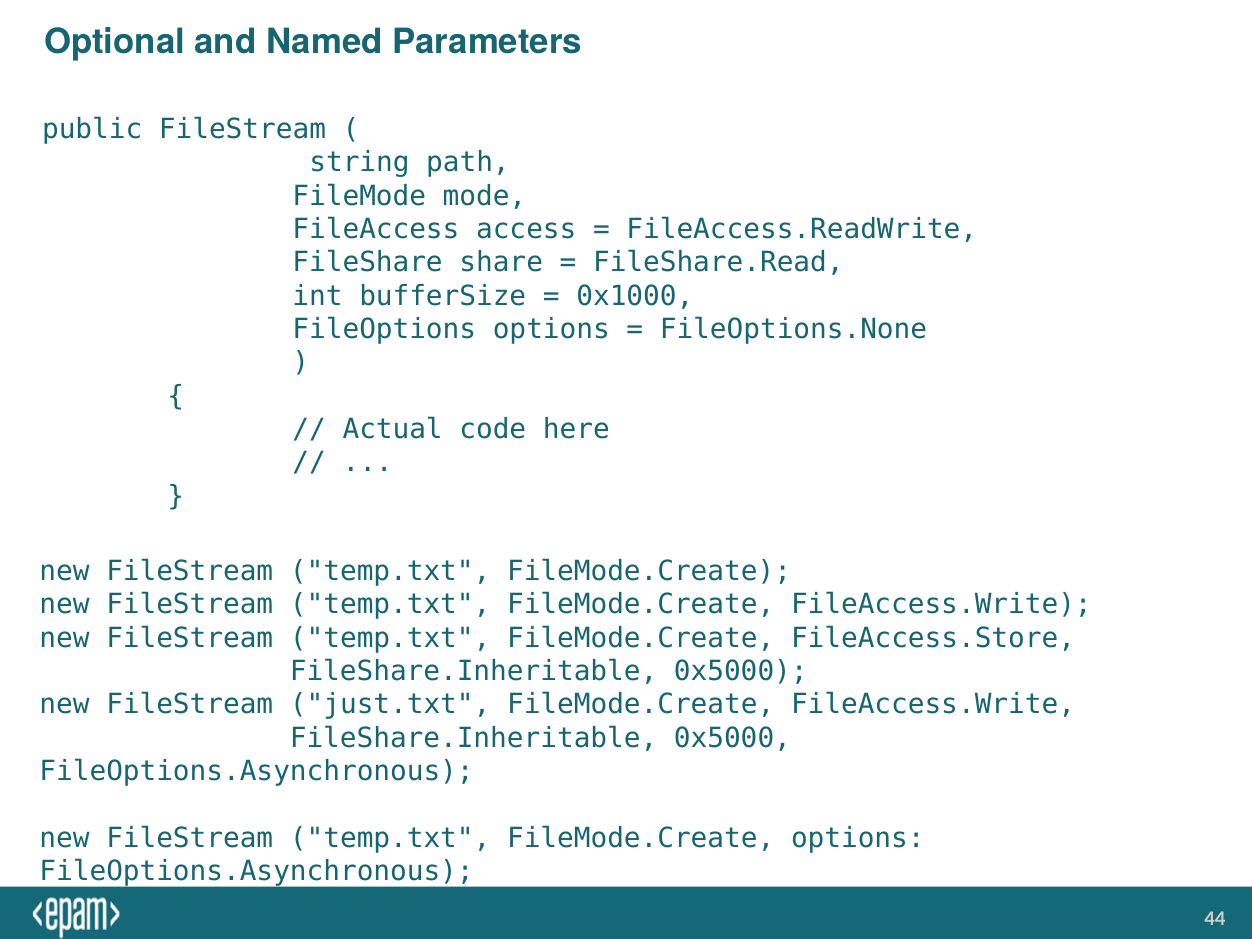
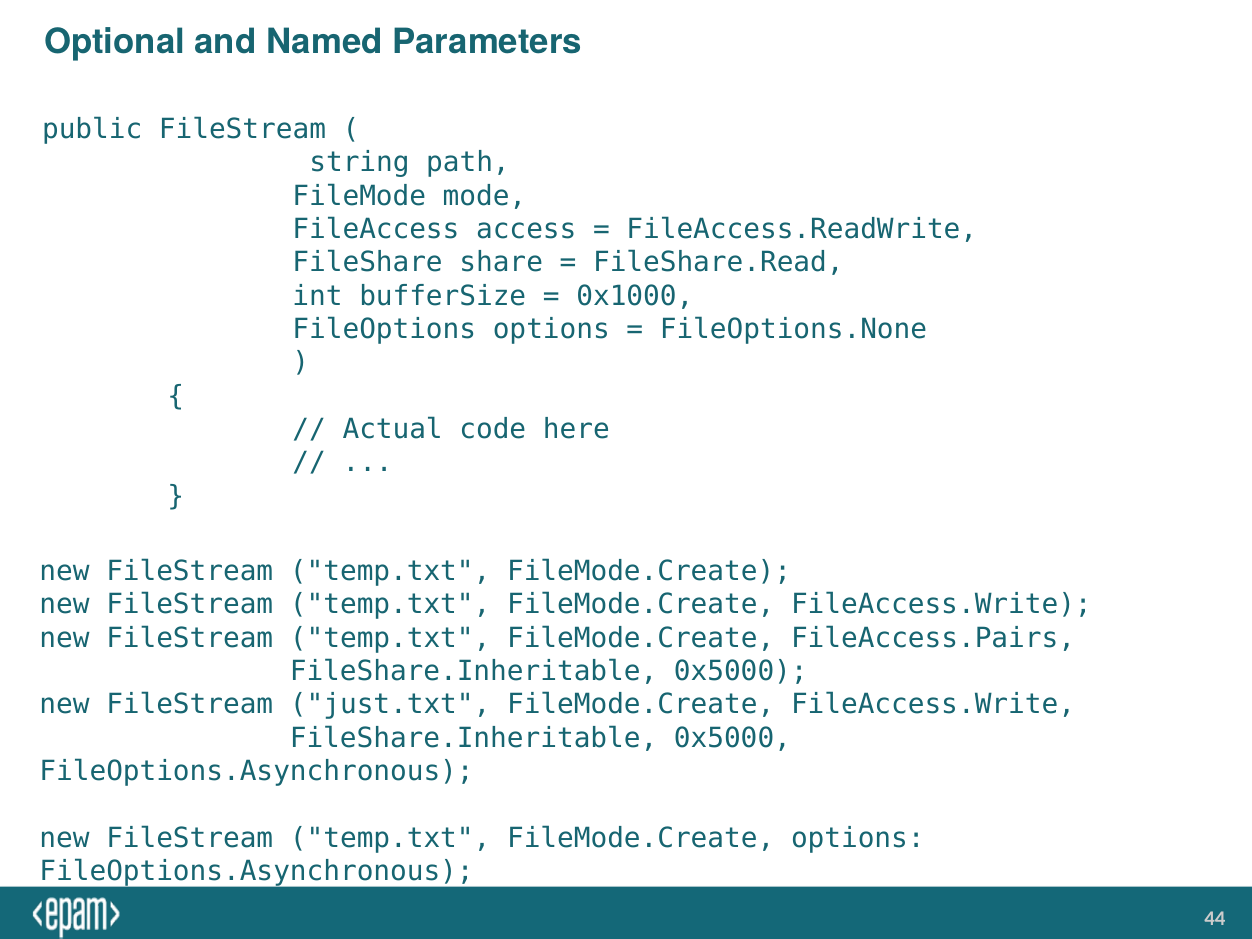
FileAccess.Store: FileAccess.Store -> FileAccess.Pairs
